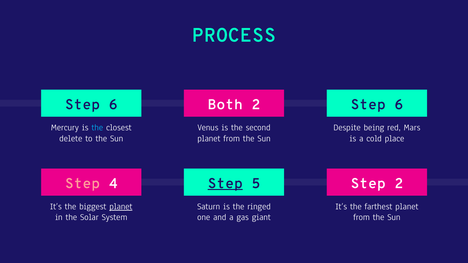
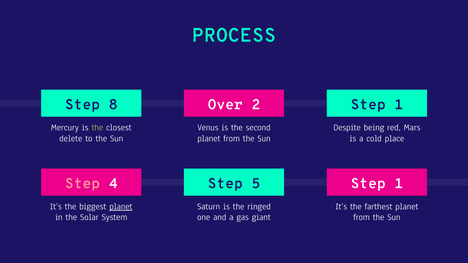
6 at (113, 105): 6 -> 8
Both: Both -> Over
6 at (399, 105): 6 -> 1
the at (97, 128) colour: light blue -> light green
Step at (225, 184) underline: present -> none
2 at (399, 184): 2 -> 1
